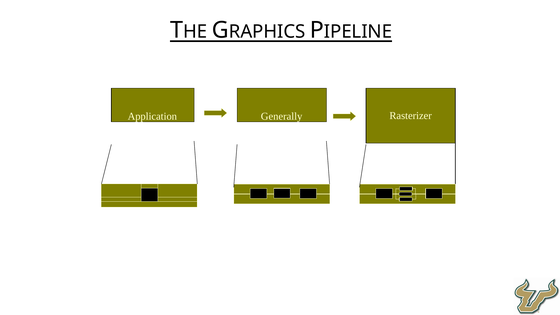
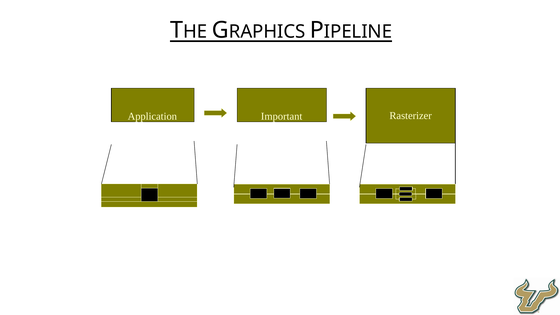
Generally: Generally -> Important
